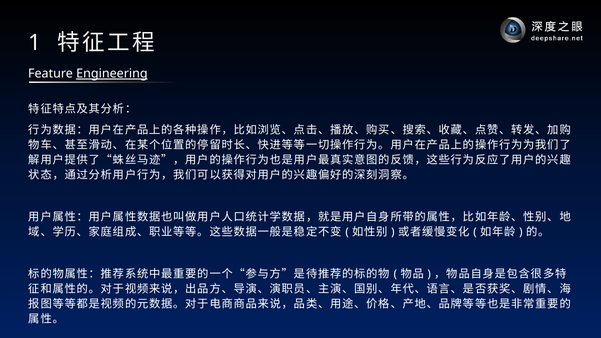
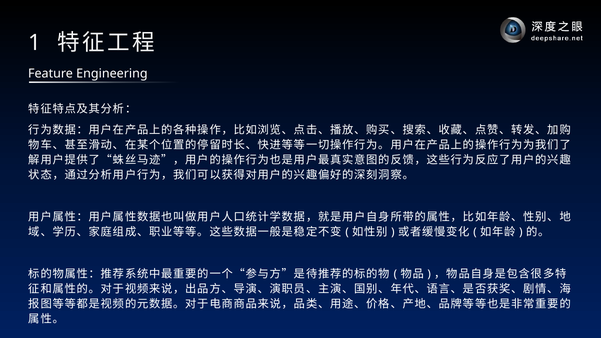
Engineering underline: present -> none
